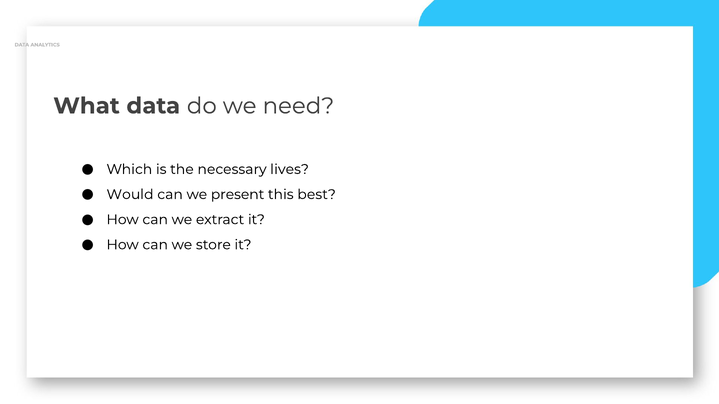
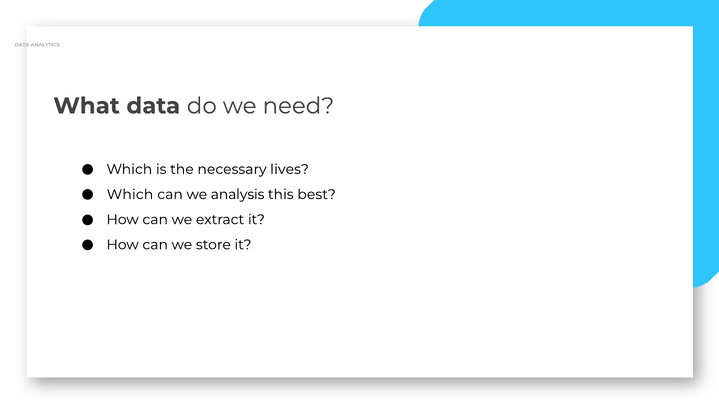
Would at (130, 195): Would -> Which
present: present -> analysis
